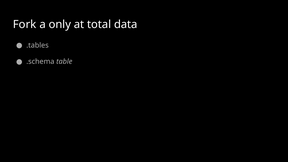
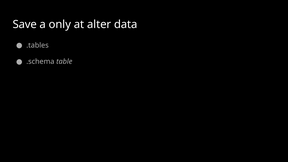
Fork: Fork -> Save
total: total -> alter
